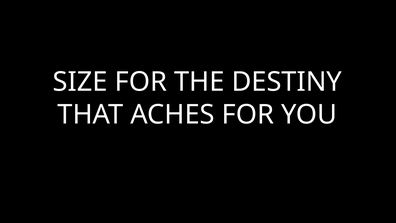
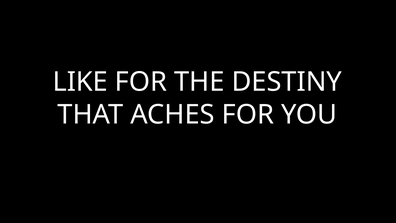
SIZE: SIZE -> LIKE
